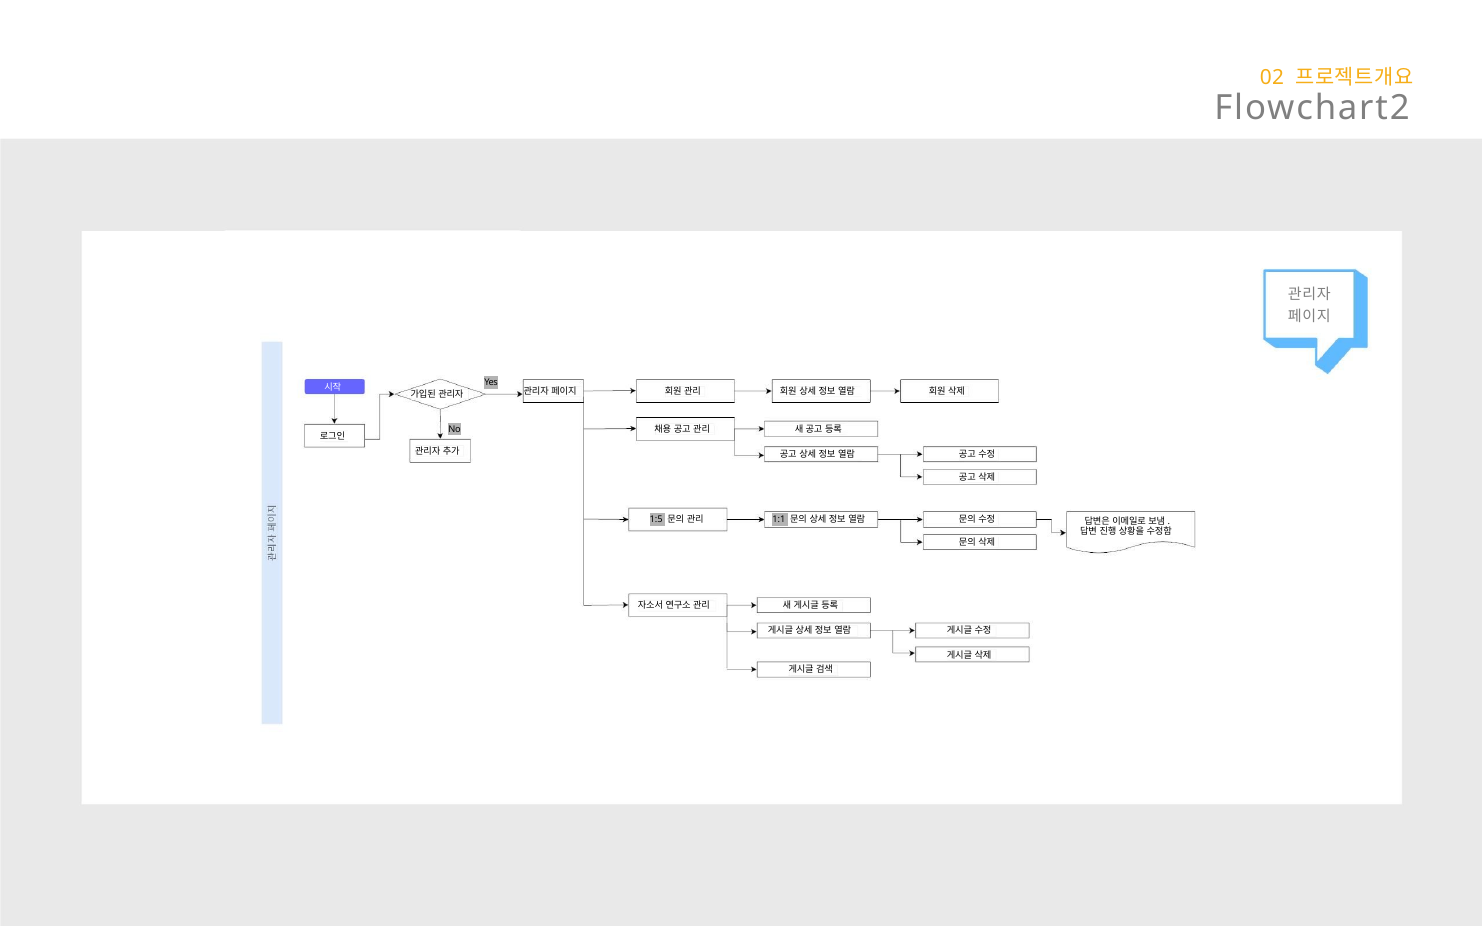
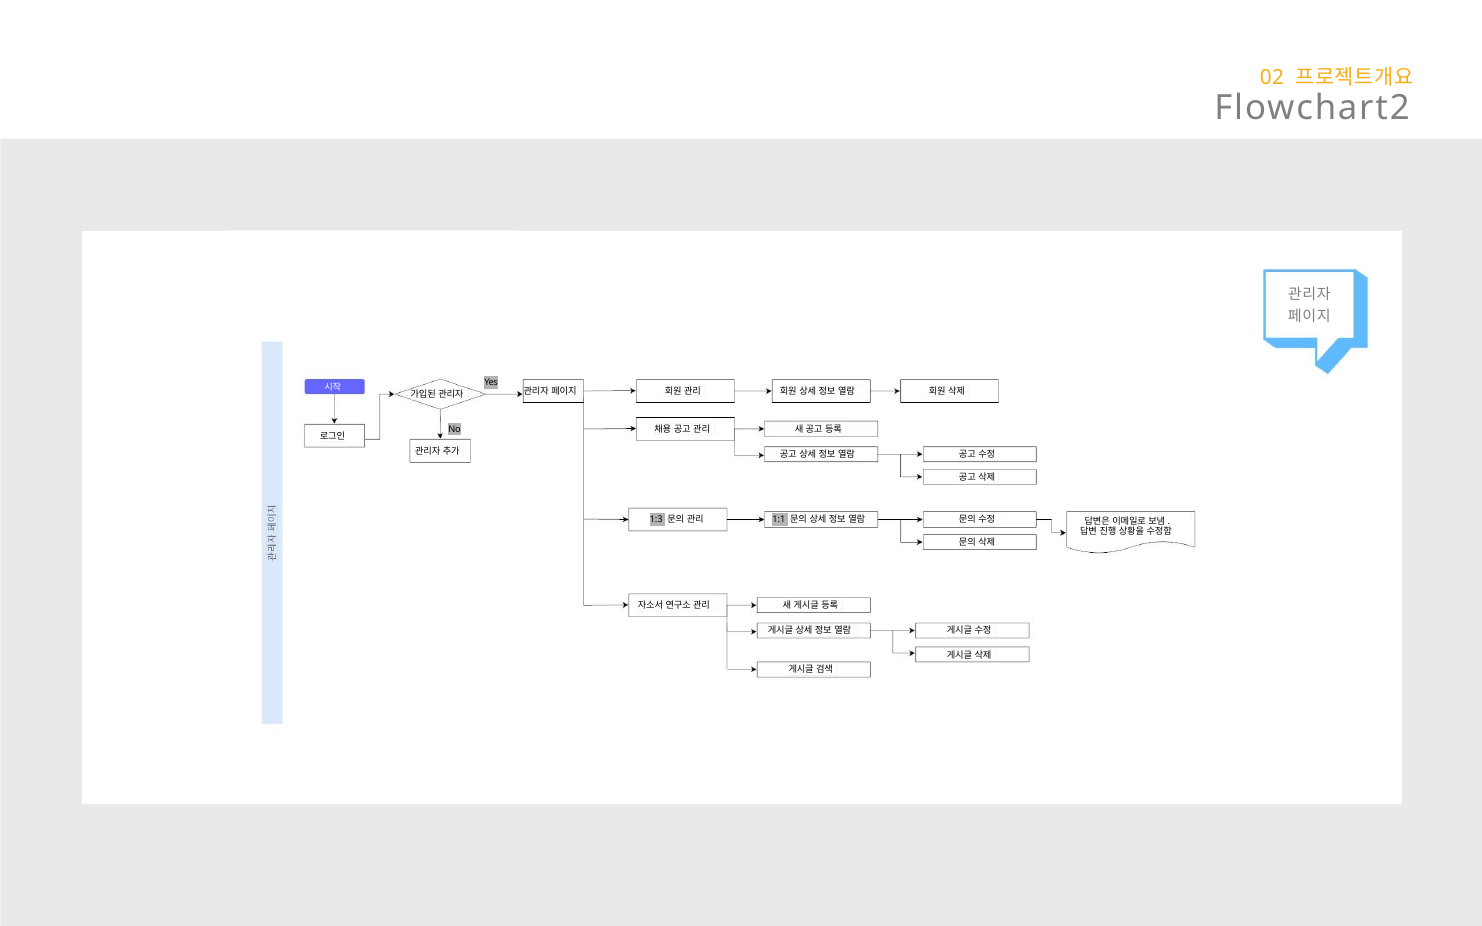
1:5: 1:5 -> 1:3
